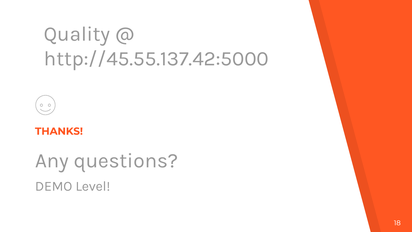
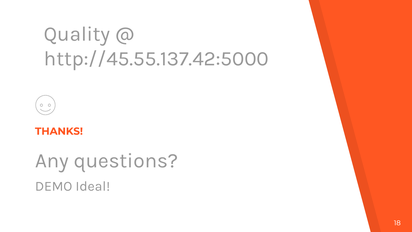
Level: Level -> Ideal
